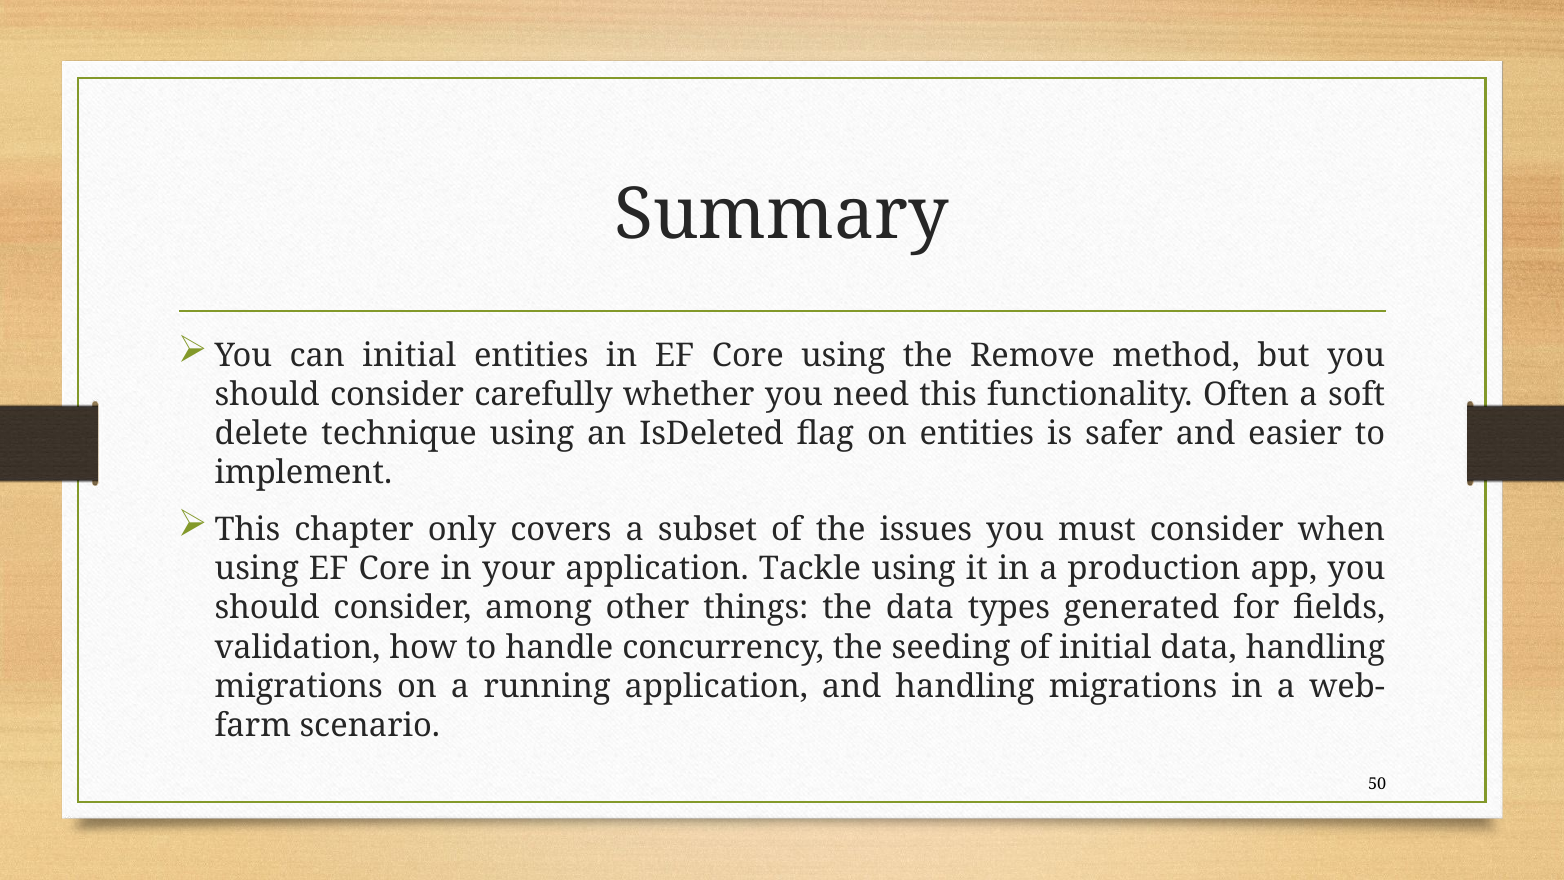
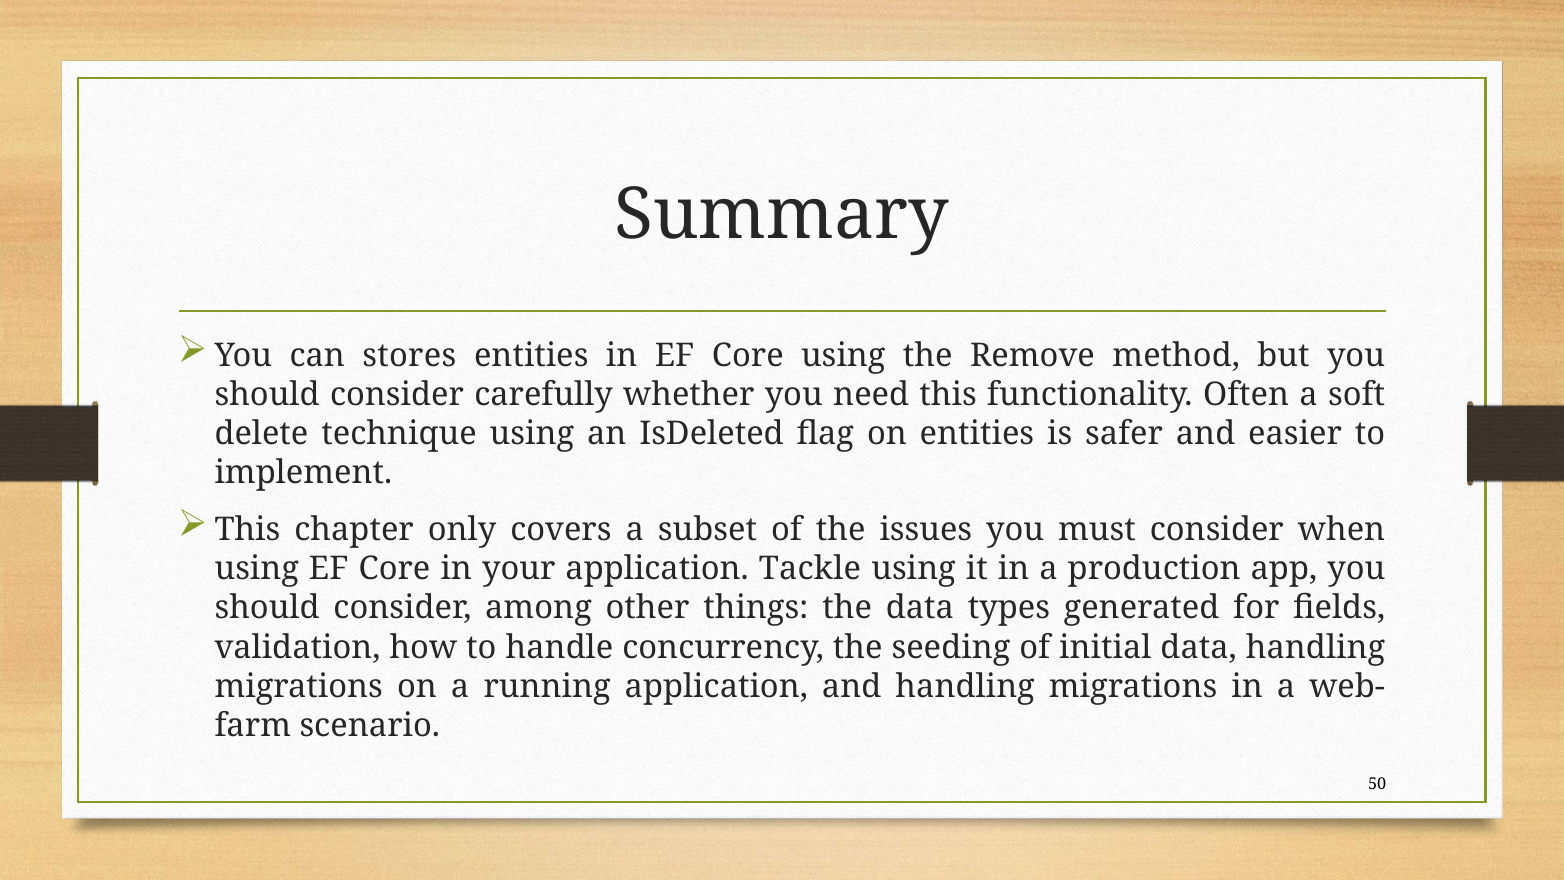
can initial: initial -> stores
